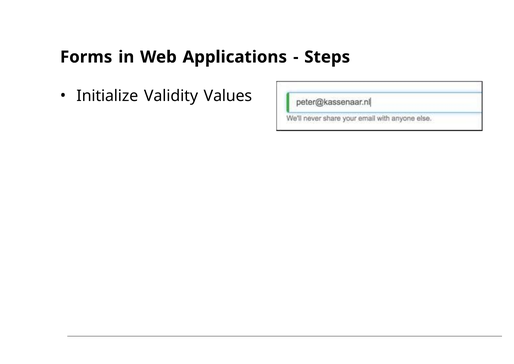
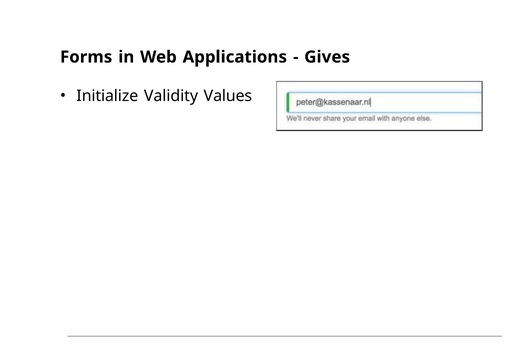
Steps: Steps -> Gives
